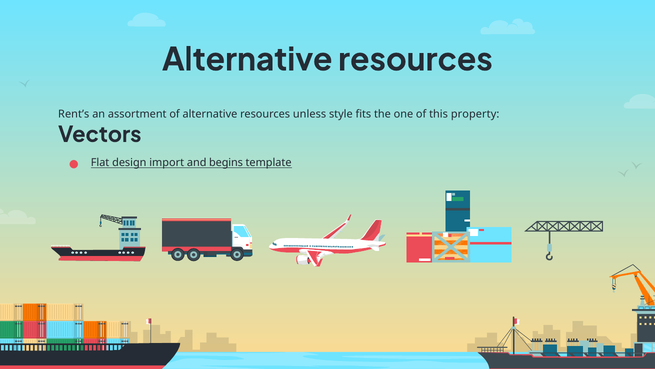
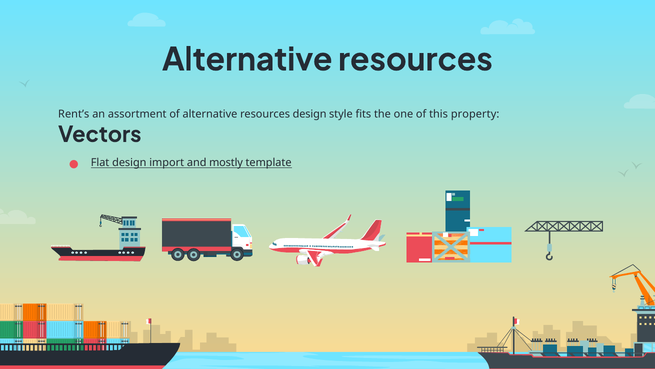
resources unless: unless -> design
begins: begins -> mostly
